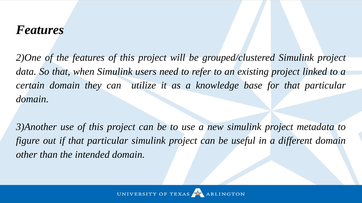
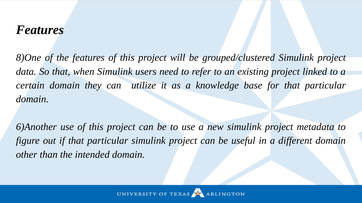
2)One: 2)One -> 8)One
3)Another: 3)Another -> 6)Another
